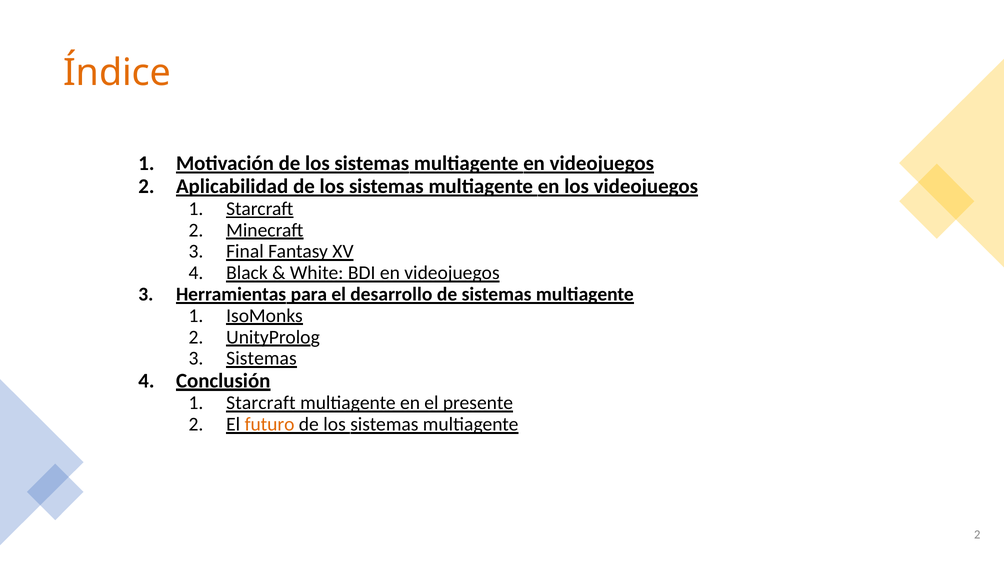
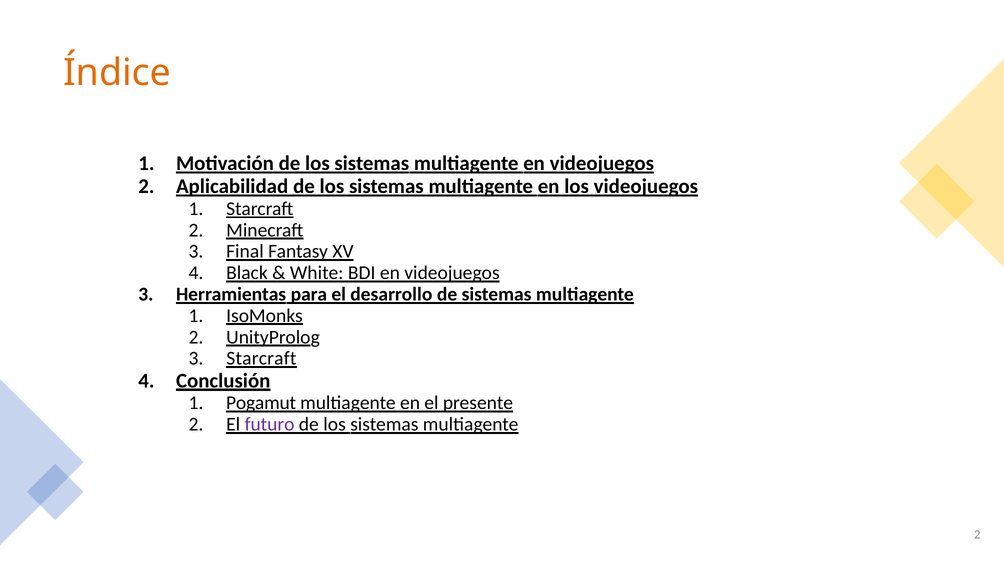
Sistemas at (261, 358): Sistemas -> Starcraft
Starcraft at (261, 403): Starcraft -> Pogamut
futuro colour: orange -> purple
